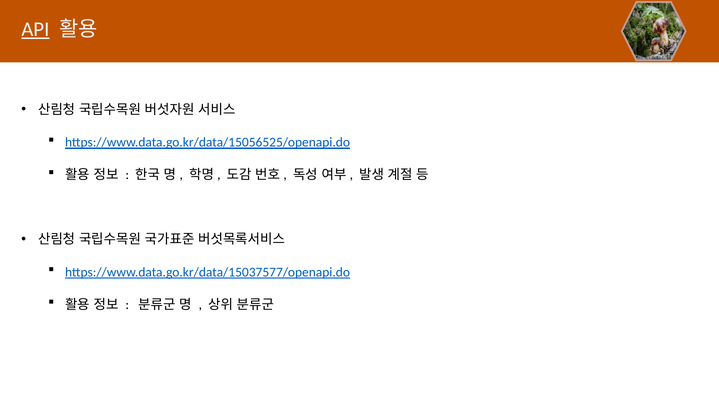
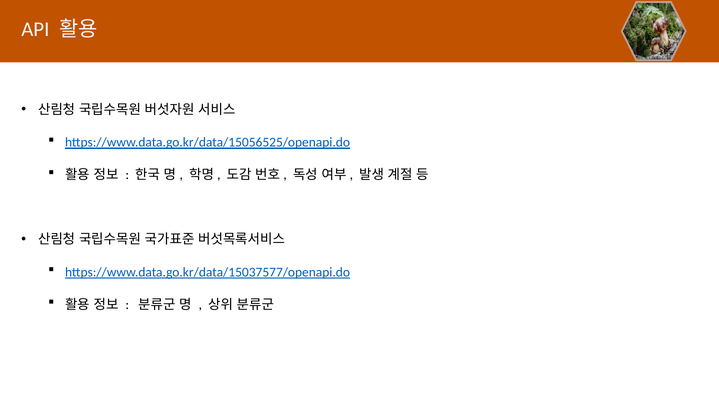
API underline: present -> none
